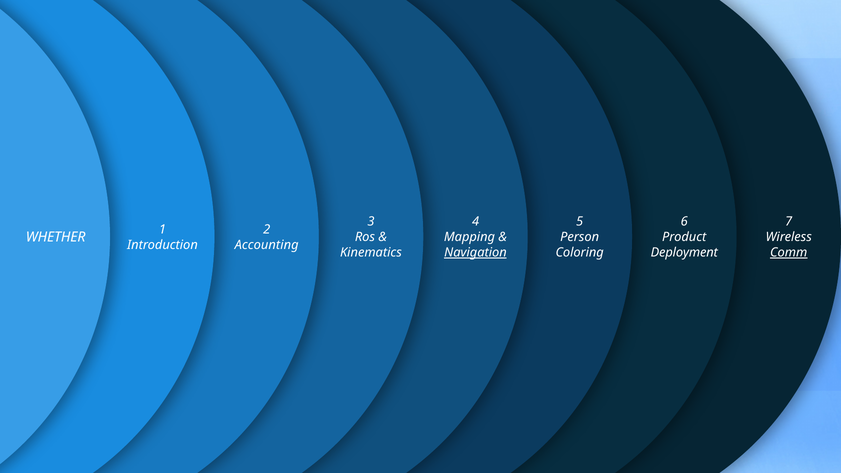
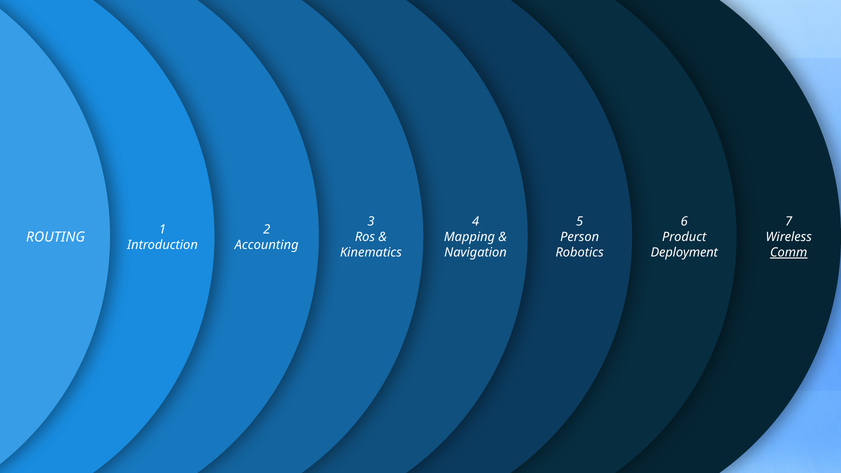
WHETHER: WHETHER -> ROUTING
Navigation underline: present -> none
Coloring: Coloring -> Robotics
